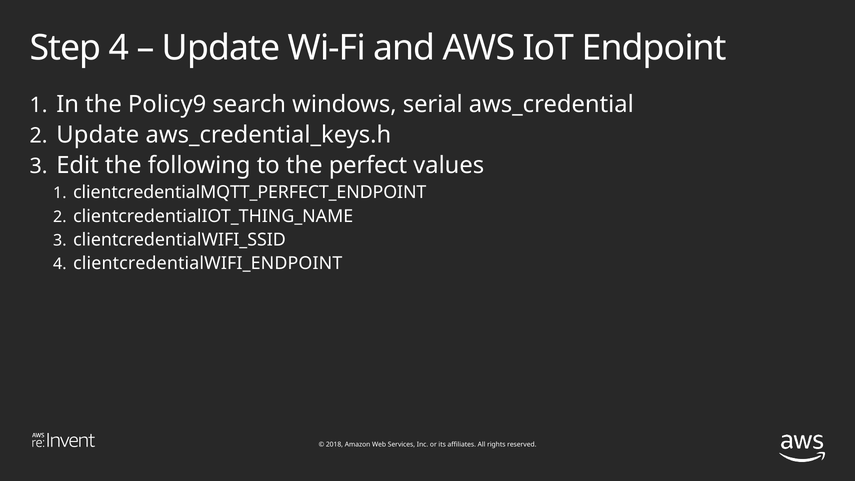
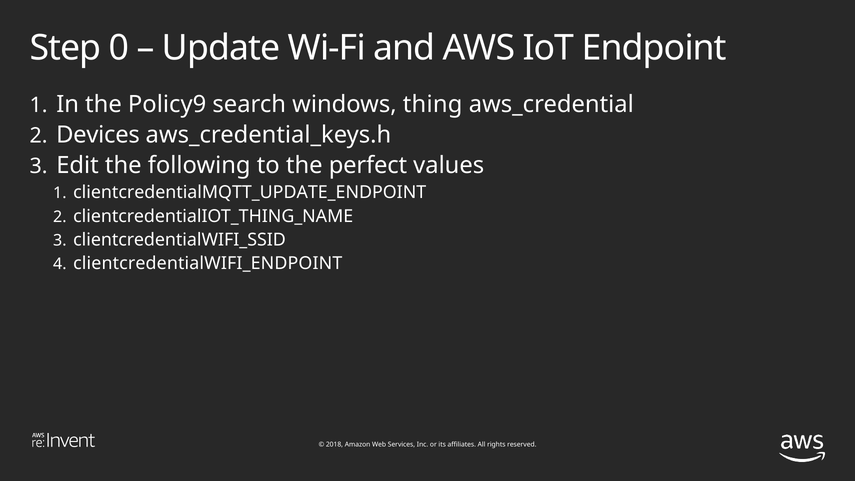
Step 4: 4 -> 0
serial: serial -> thing
Update at (98, 135): Update -> Devices
clientcredentialMQTT_PERFECT_ENDPOINT: clientcredentialMQTT_PERFECT_ENDPOINT -> clientcredentialMQTT_UPDATE_ENDPOINT
